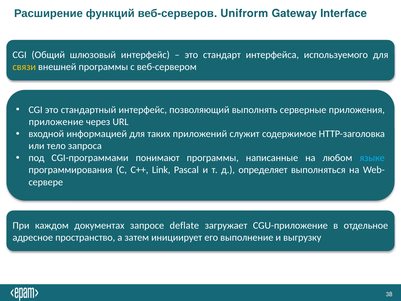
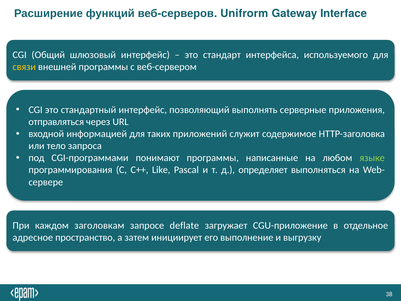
приложение: приложение -> отправляться
языке colour: light blue -> light green
Link: Link -> Like
документах: документах -> заголовкам
